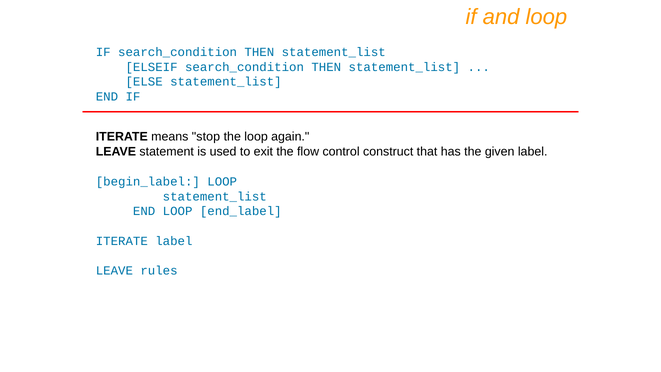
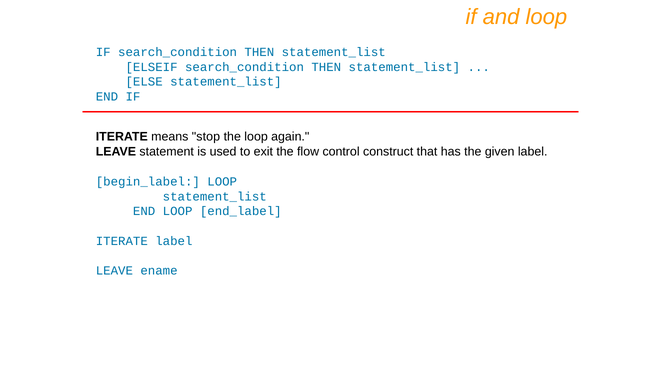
rules: rules -> ename
